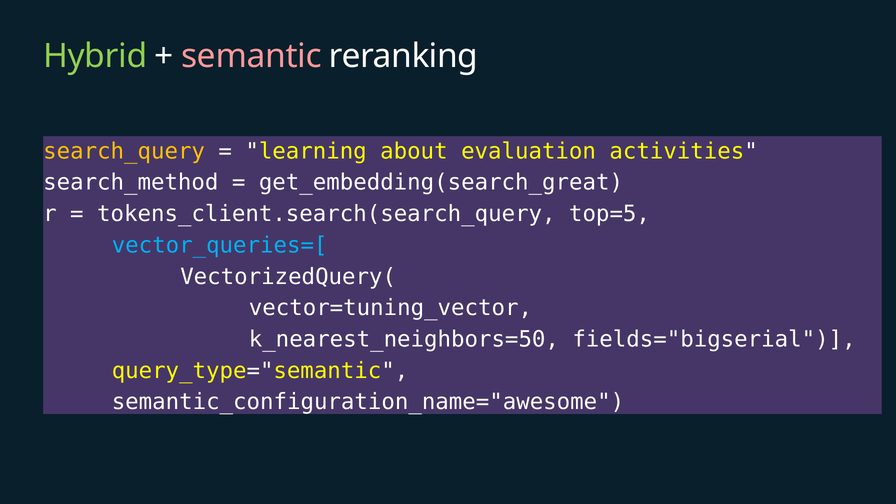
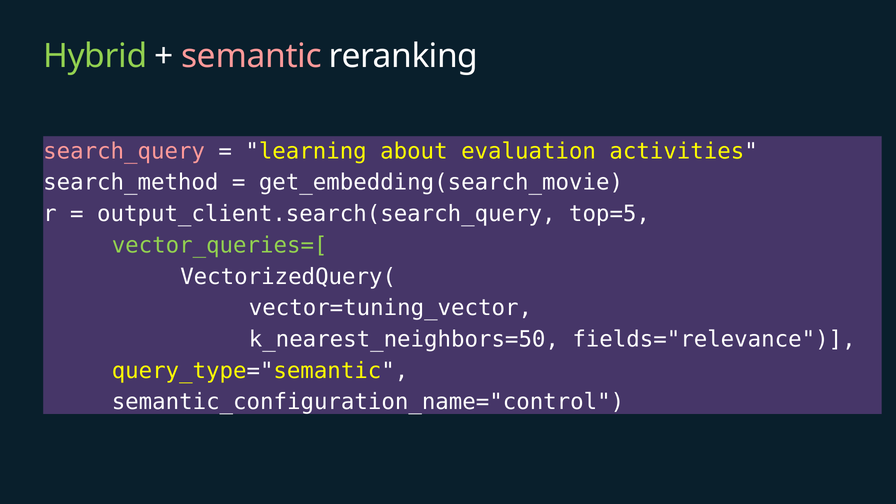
search_query colour: yellow -> pink
get_embedding(search_great: get_embedding(search_great -> get_embedding(search_movie
tokens_client.search(search_query: tokens_client.search(search_query -> output_client.search(search_query
vector_queries=[ colour: light blue -> light green
fields="bigserial: fields="bigserial -> fields="relevance
semantic_configuration_name="awesome: semantic_configuration_name="awesome -> semantic_configuration_name="control
